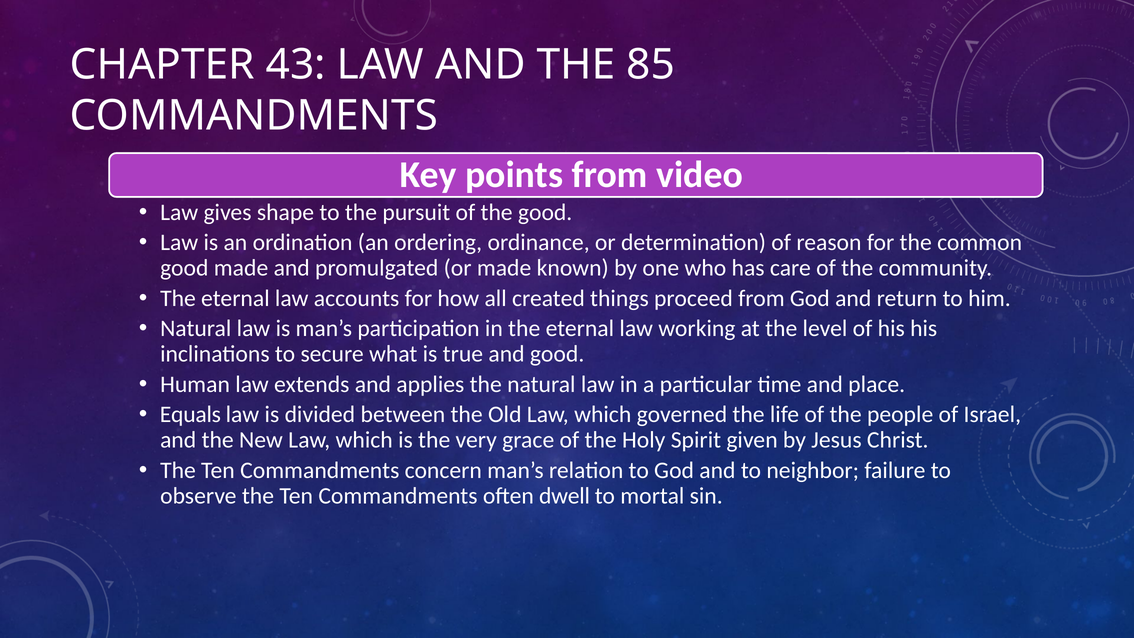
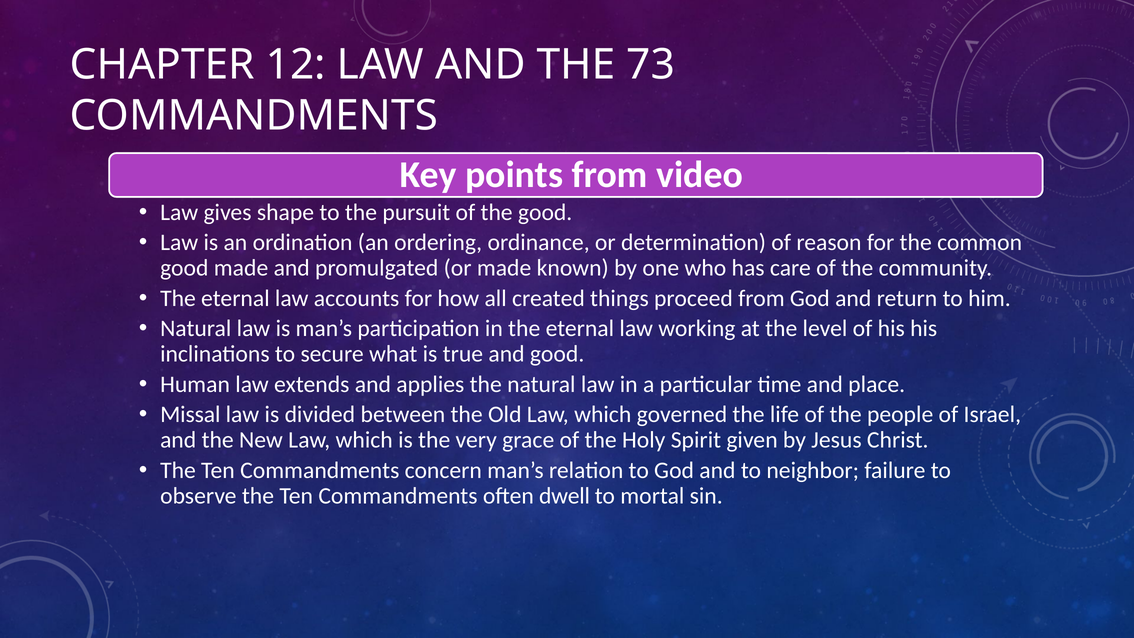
43: 43 -> 12
85: 85 -> 73
Equals: Equals -> Missal
